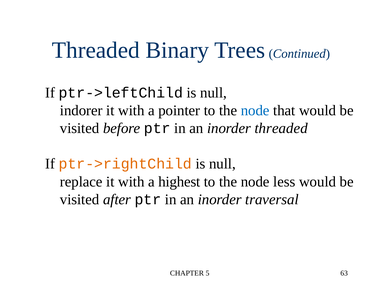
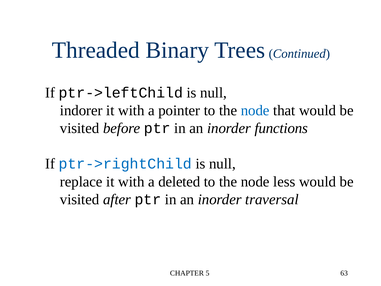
inorder threaded: threaded -> functions
ptr->rightChild colour: orange -> blue
highest: highest -> deleted
